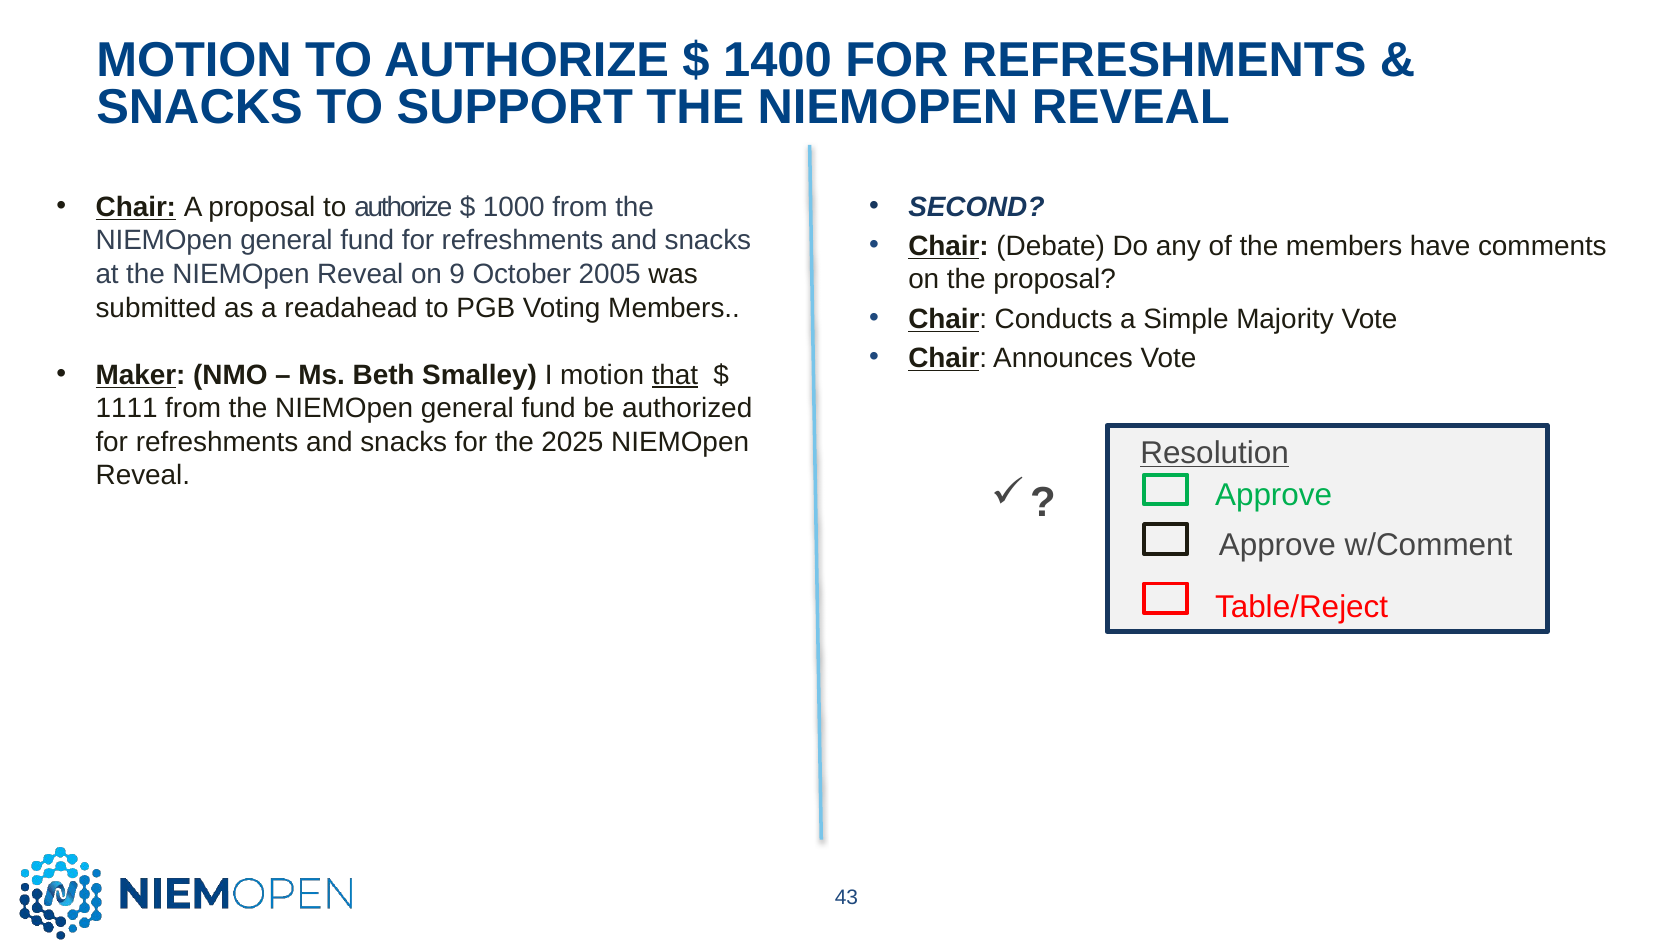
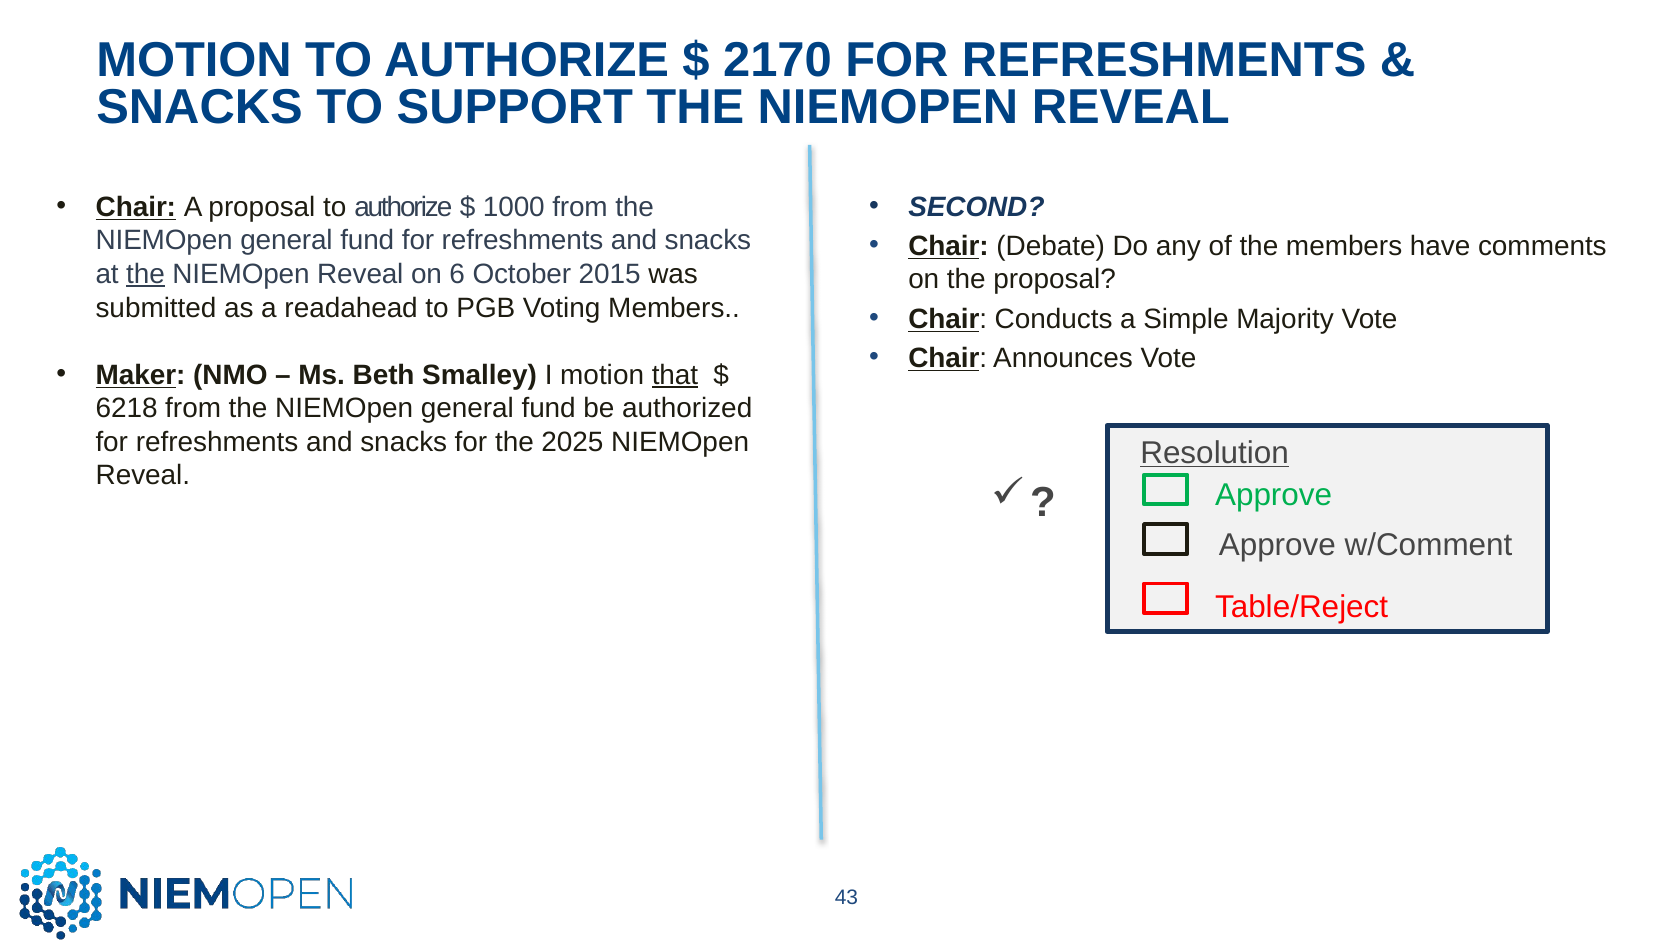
1400: 1400 -> 2170
the at (146, 274) underline: none -> present
9: 9 -> 6
2005: 2005 -> 2015
1111: 1111 -> 6218
